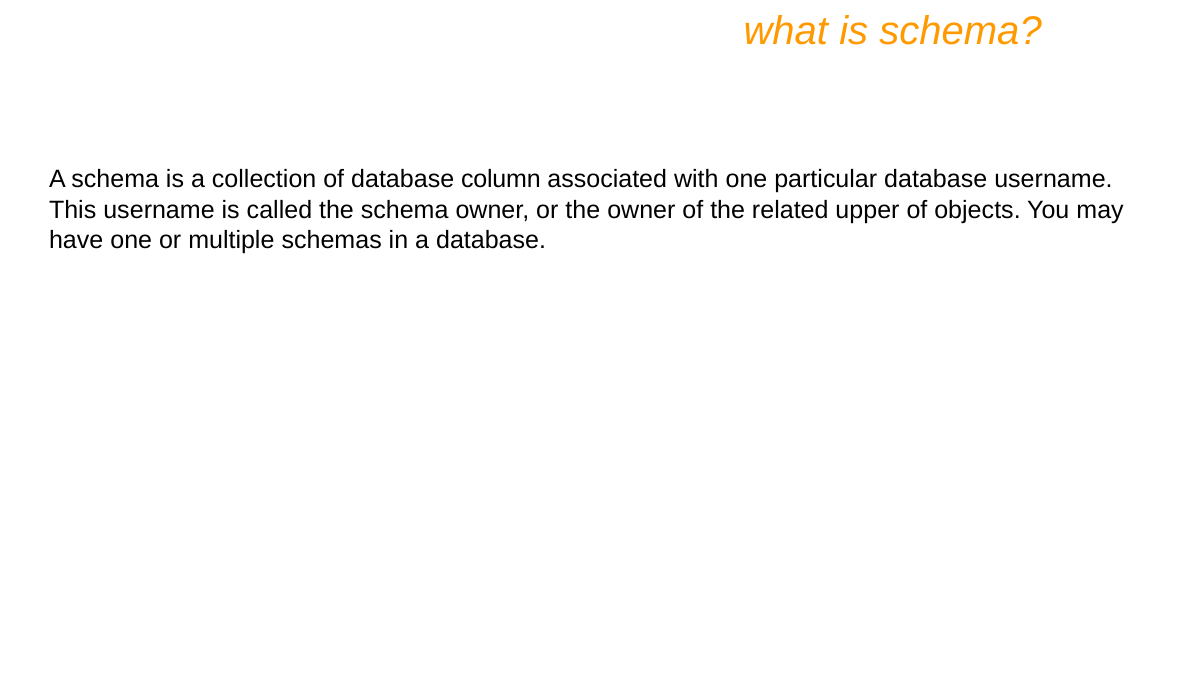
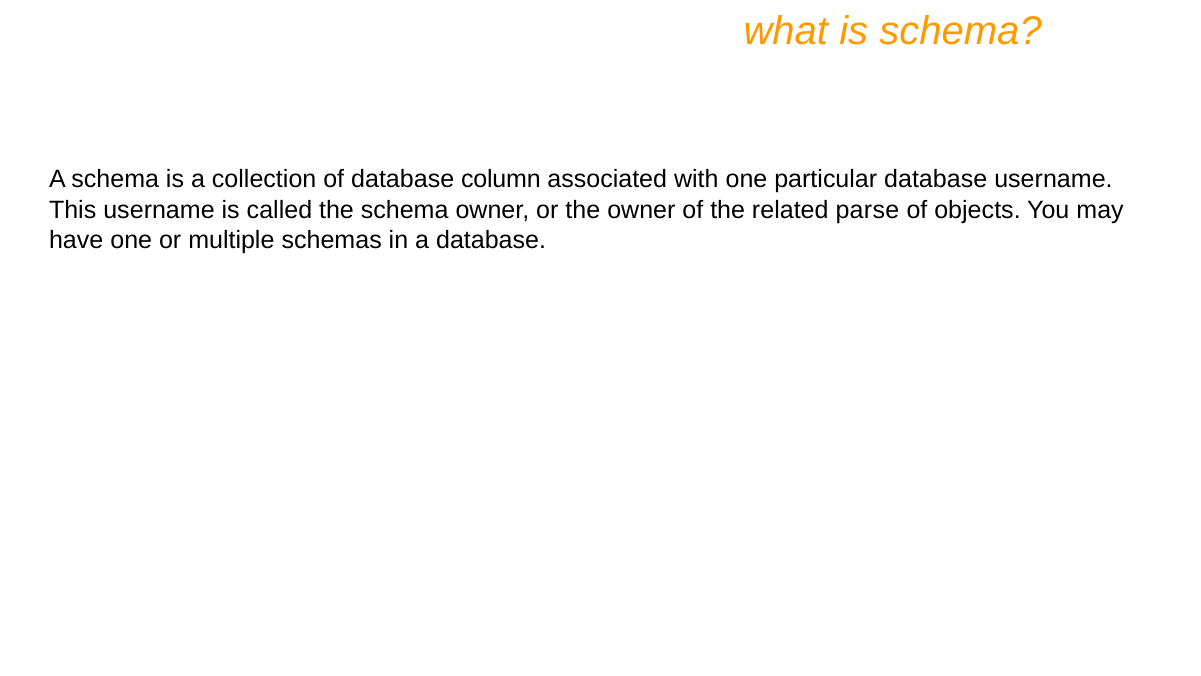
upper: upper -> parse
